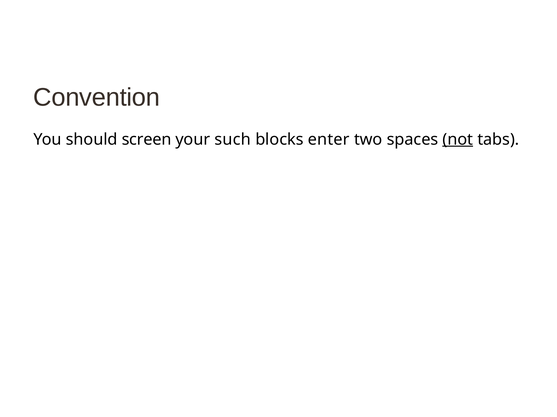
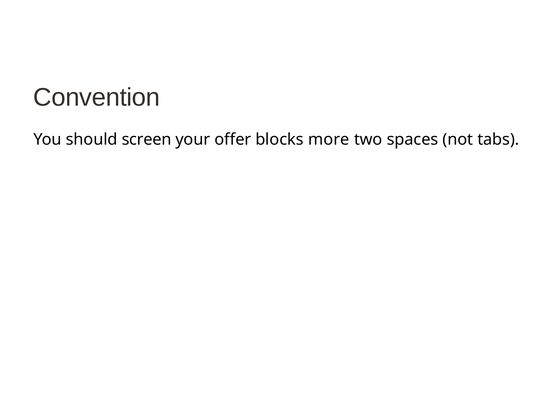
such: such -> offer
enter: enter -> more
not underline: present -> none
